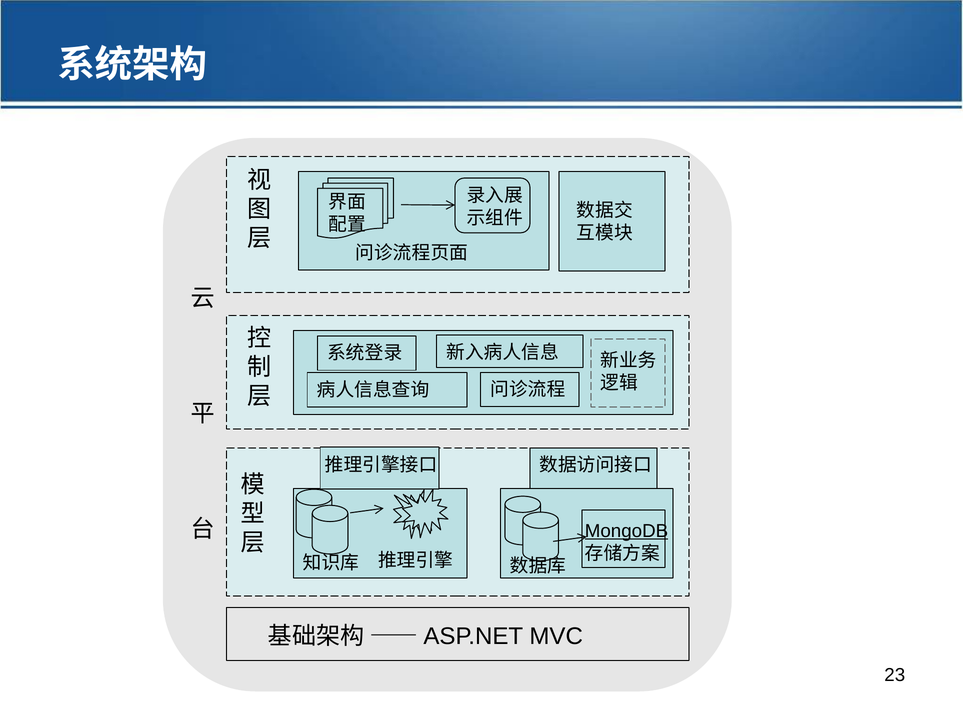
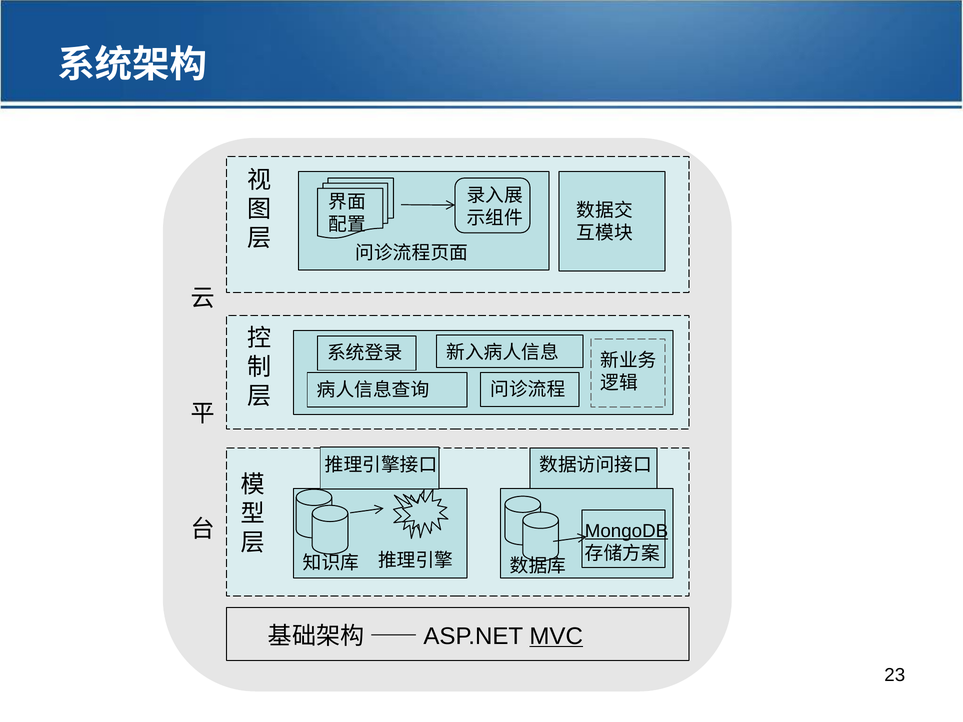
MVC underline: none -> present
